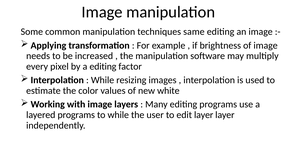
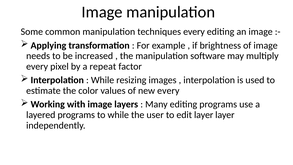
techniques same: same -> every
a editing: editing -> repeat
new white: white -> every
